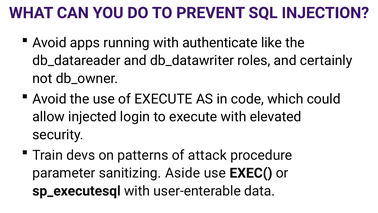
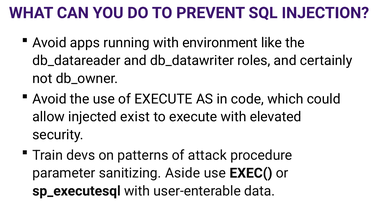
authenticate: authenticate -> environment
login: login -> exist
